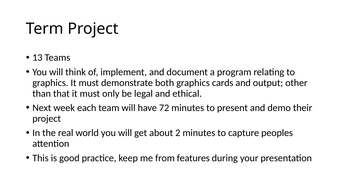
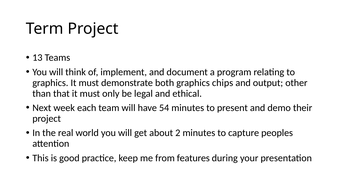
cards: cards -> chips
72: 72 -> 54
